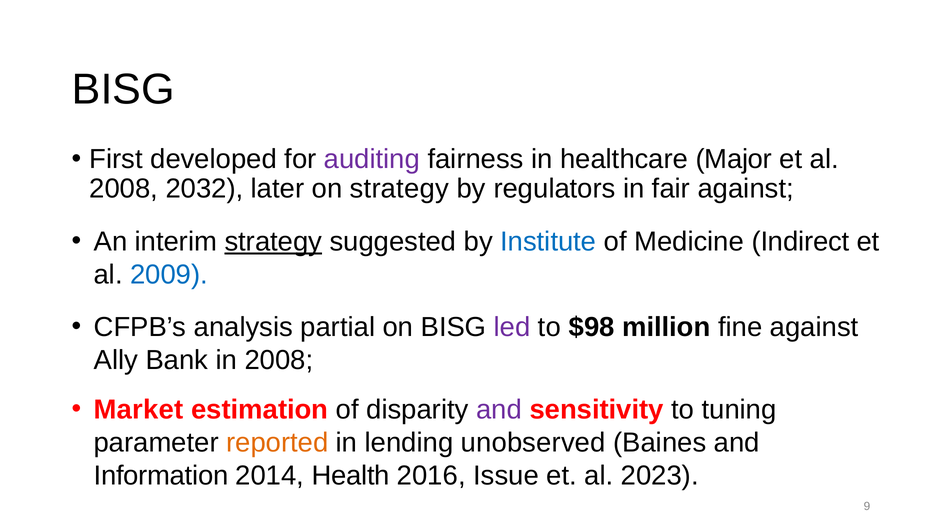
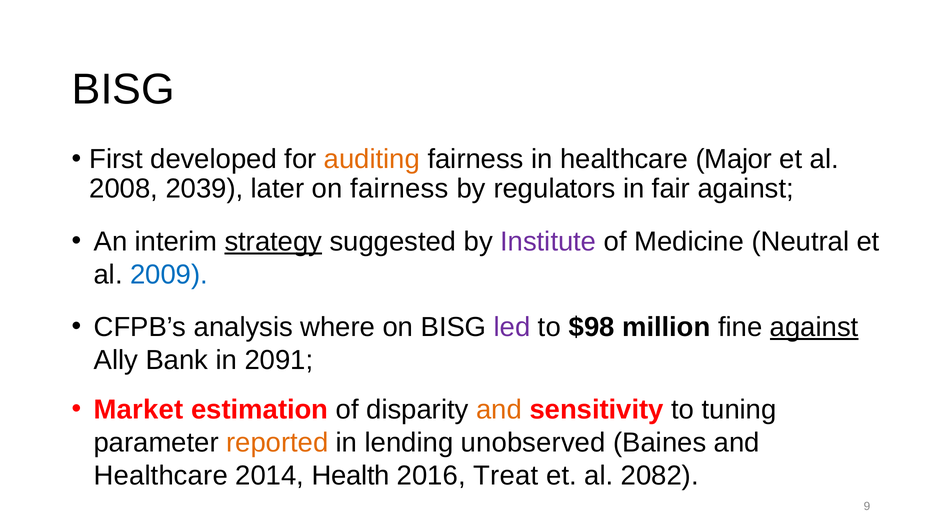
auditing colour: purple -> orange
2032: 2032 -> 2039
on strategy: strategy -> fairness
Institute colour: blue -> purple
Indirect: Indirect -> Neutral
partial: partial -> where
against at (814, 327) underline: none -> present
in 2008: 2008 -> 2091
and at (499, 410) colour: purple -> orange
Information at (161, 476): Information -> Healthcare
Issue: Issue -> Treat
2023: 2023 -> 2082
